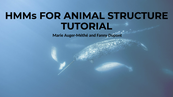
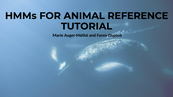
STRUCTURE: STRUCTURE -> REFERENCE
